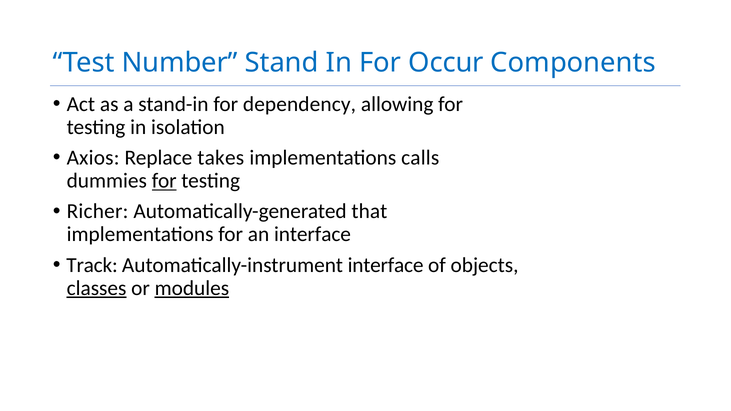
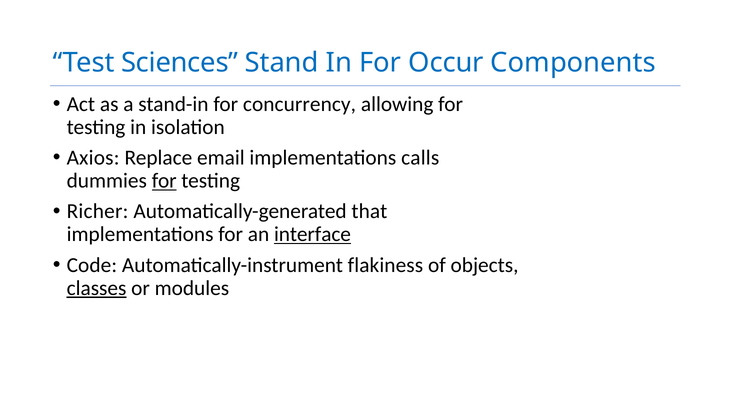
Number: Number -> Sciences
dependency: dependency -> concurrency
takes: takes -> email
interface at (312, 235) underline: none -> present
Track: Track -> Code
Automatically-instrument interface: interface -> flakiness
modules underline: present -> none
